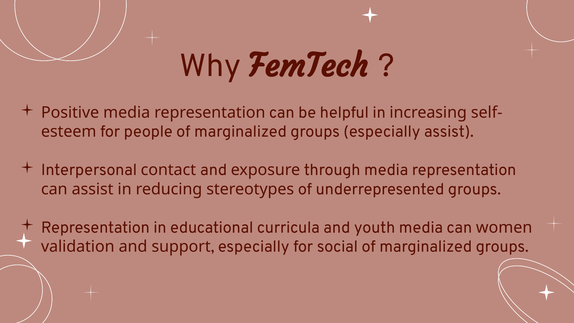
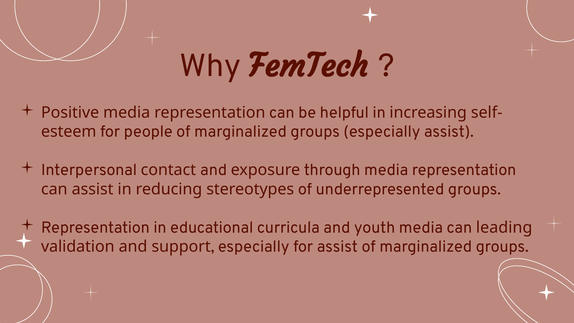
women: women -> leading
for social: social -> assist
